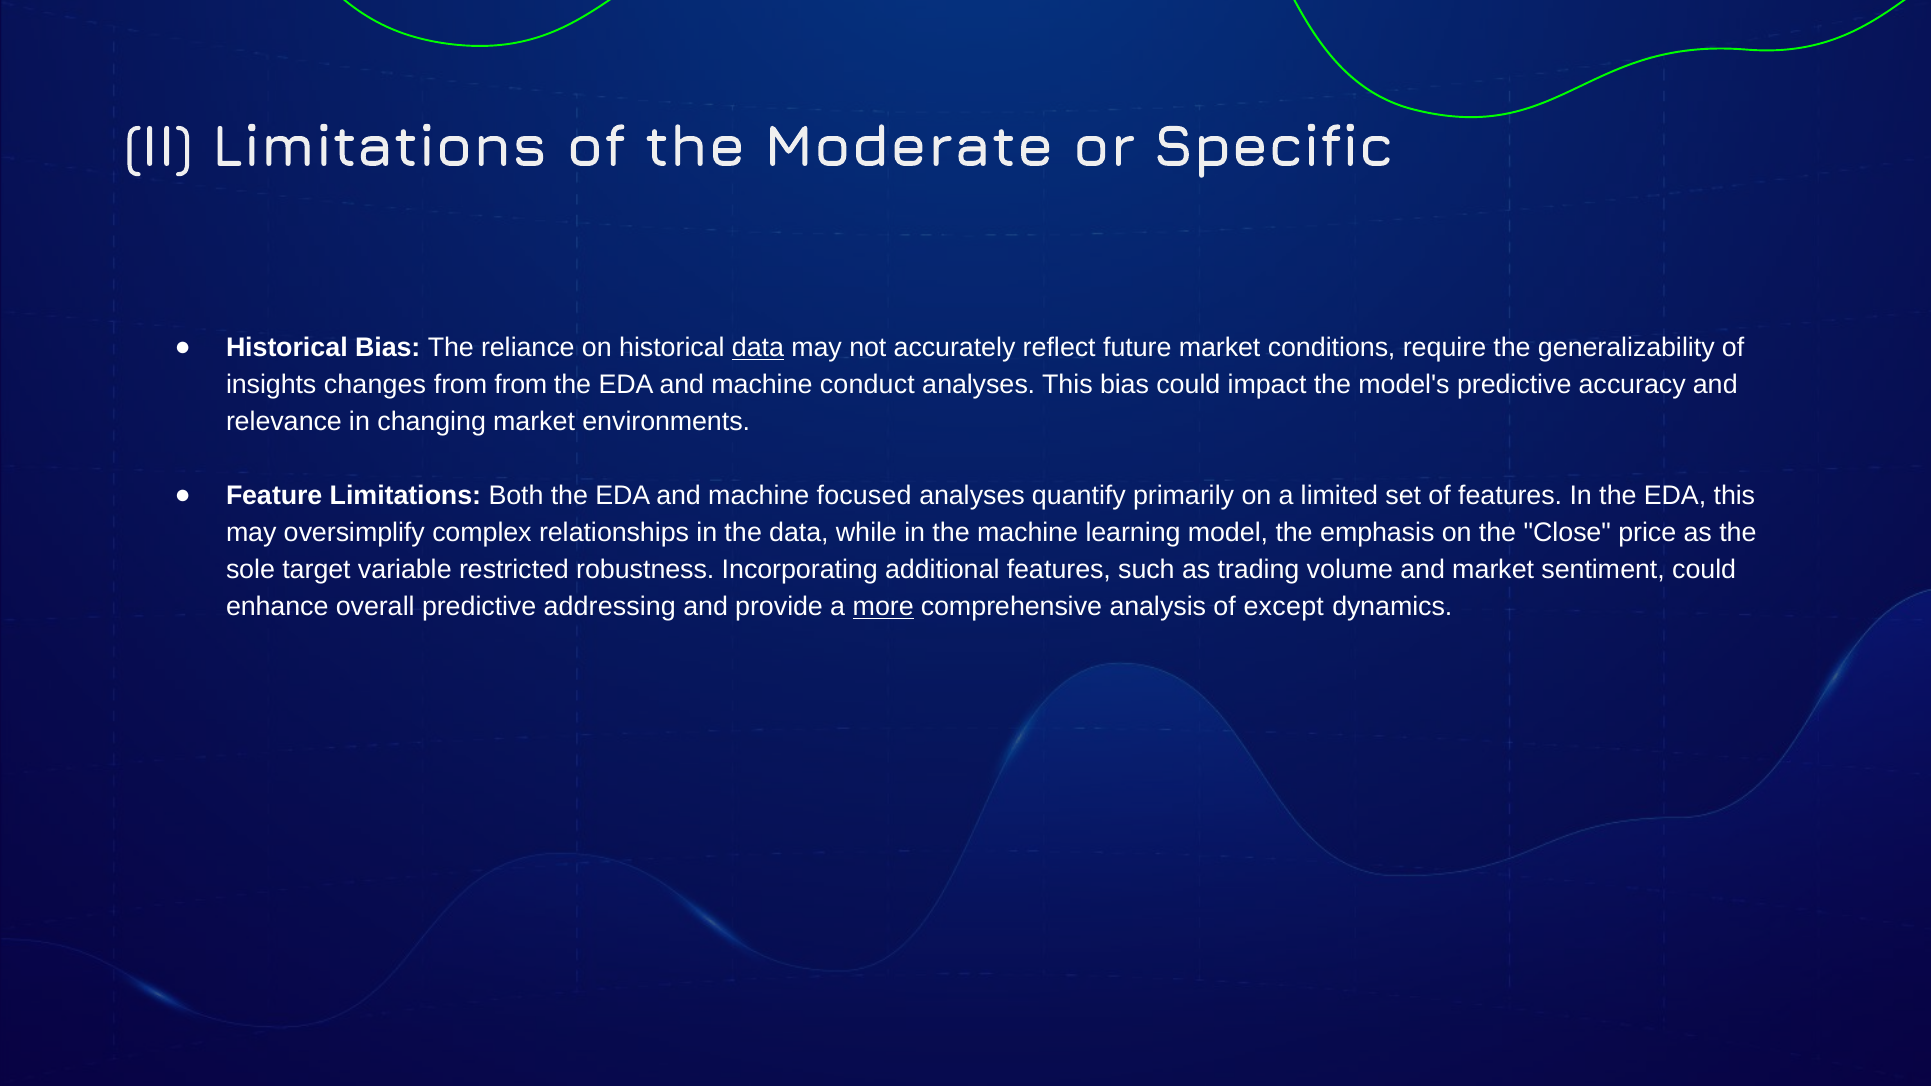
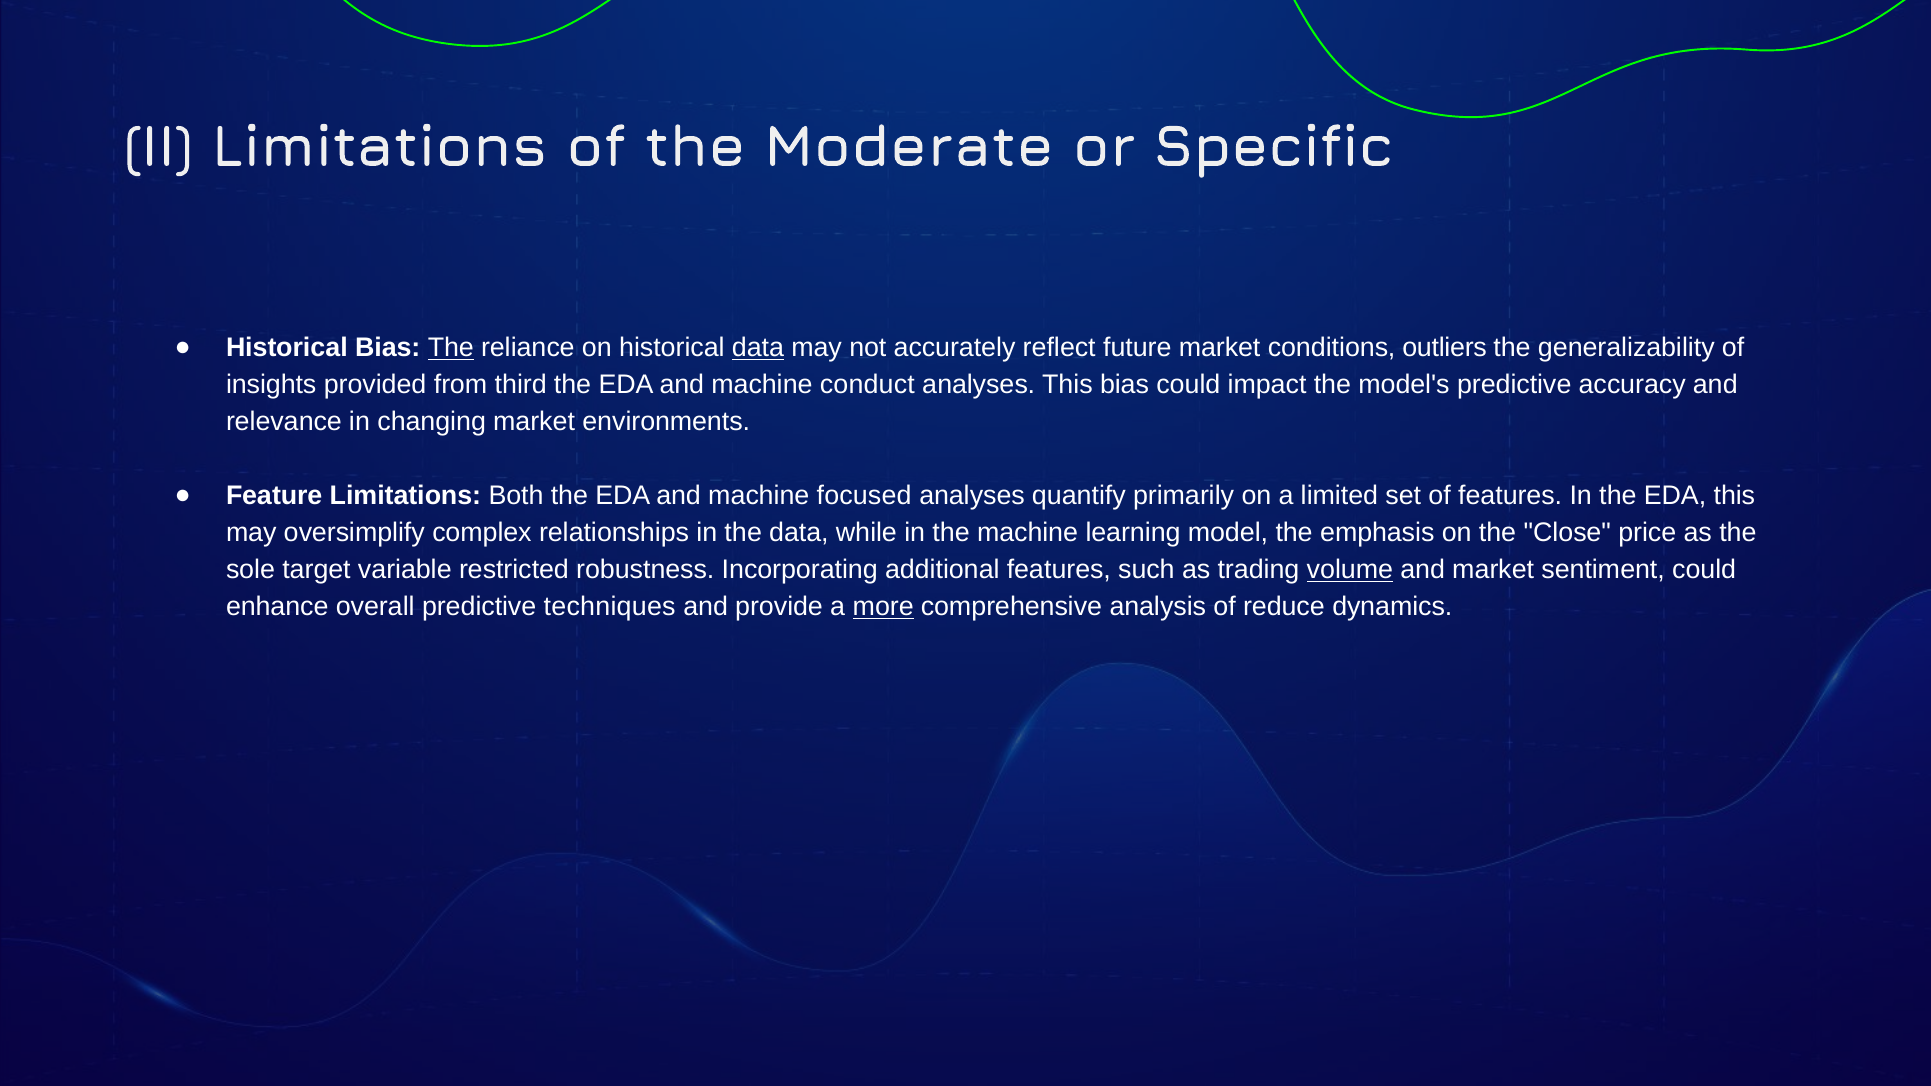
The at (451, 348) underline: none -> present
require: require -> outliers
changes: changes -> provided
from from: from -> third
volume underline: none -> present
addressing: addressing -> techniques
except: except -> reduce
